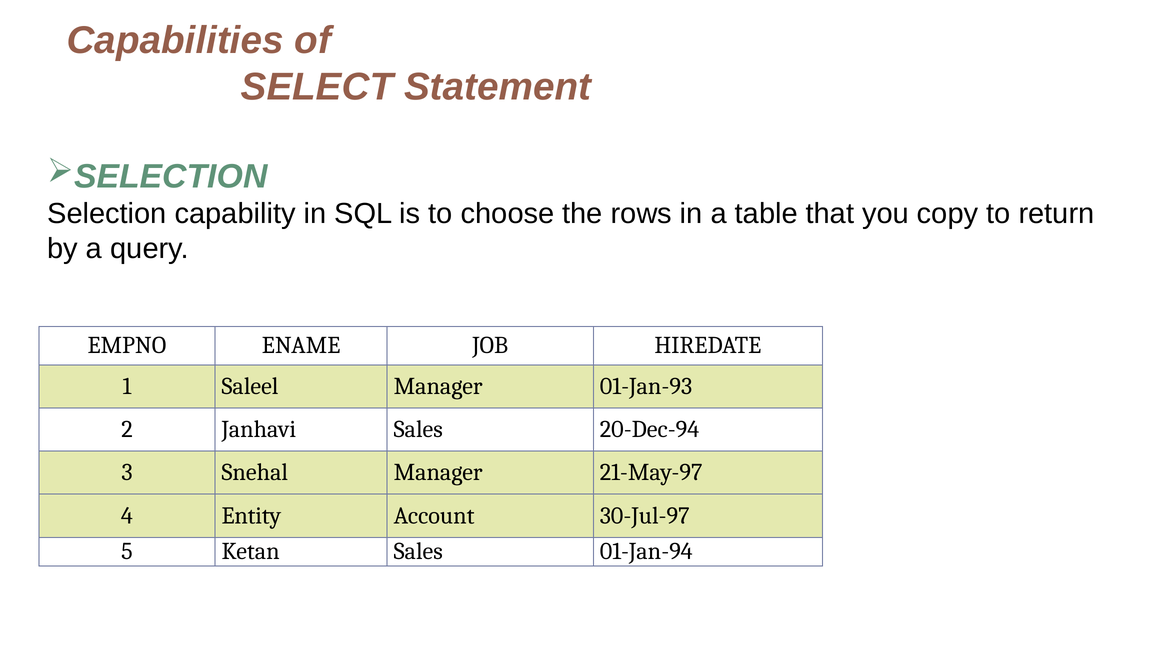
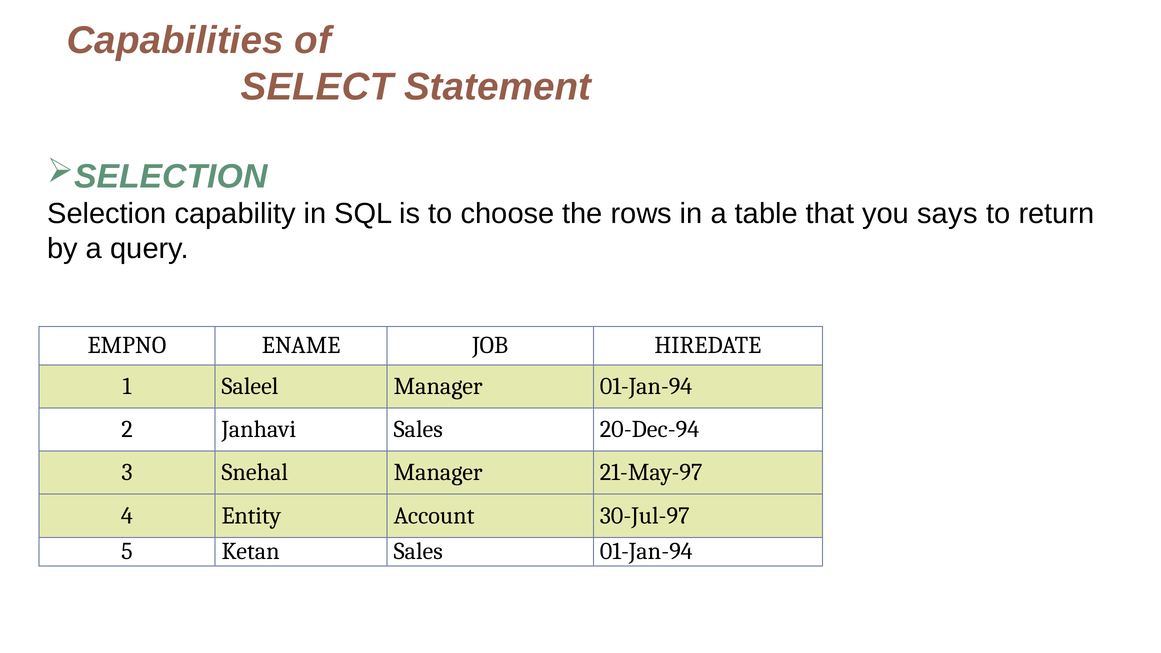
copy: copy -> says
Manager 01-Jan-93: 01-Jan-93 -> 01-Jan-94
